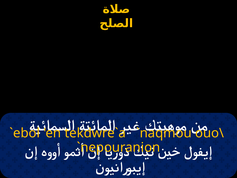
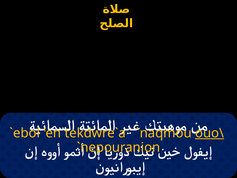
ouo\ underline: none -> present
